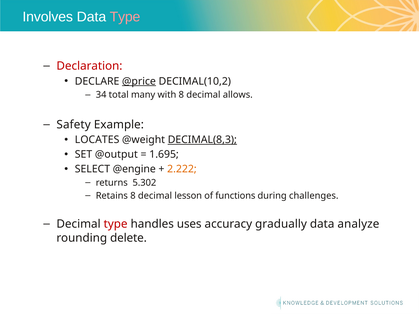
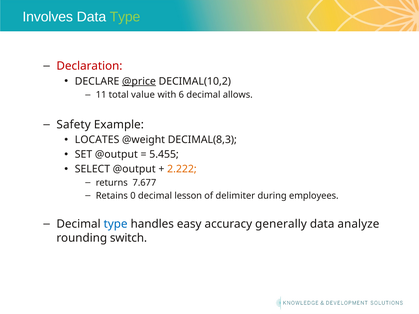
Type at (125, 17) colour: pink -> light green
34: 34 -> 11
many: many -> value
with 8: 8 -> 6
DECIMAL(8,3 underline: present -> none
1.695: 1.695 -> 5.455
SELECT @engine: @engine -> @output
5.302: 5.302 -> 7.677
Retains 8: 8 -> 0
functions: functions -> delimiter
challenges: challenges -> employees
type at (116, 224) colour: red -> blue
uses: uses -> easy
gradually: gradually -> generally
delete: delete -> switch
